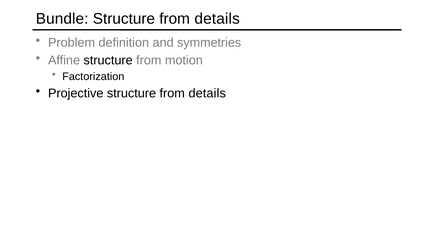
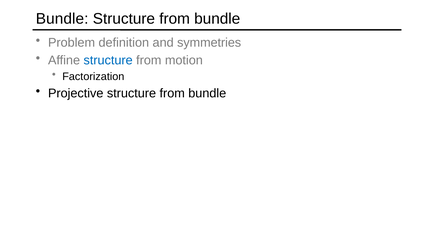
details at (217, 19): details -> bundle
structure at (108, 60) colour: black -> blue
Projective structure from details: details -> bundle
